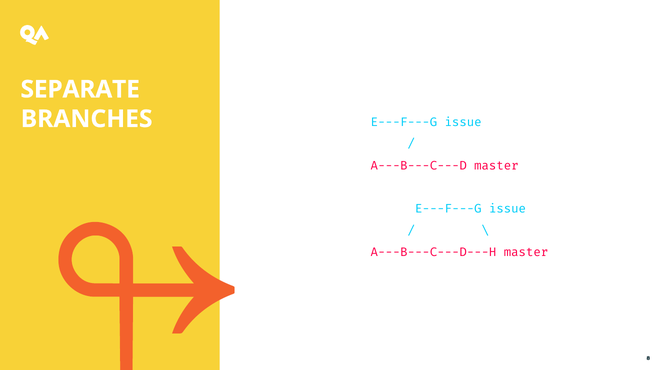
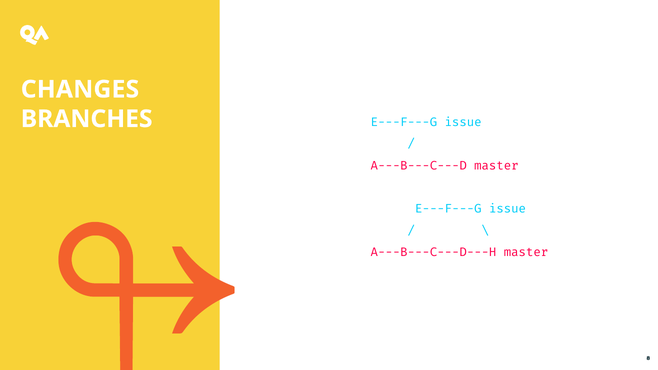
SEPARATE: SEPARATE -> CHANGES
